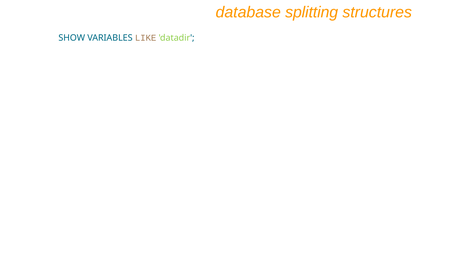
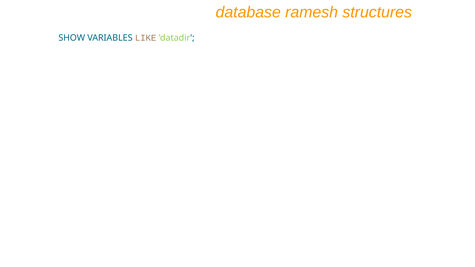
splitting: splitting -> ramesh
